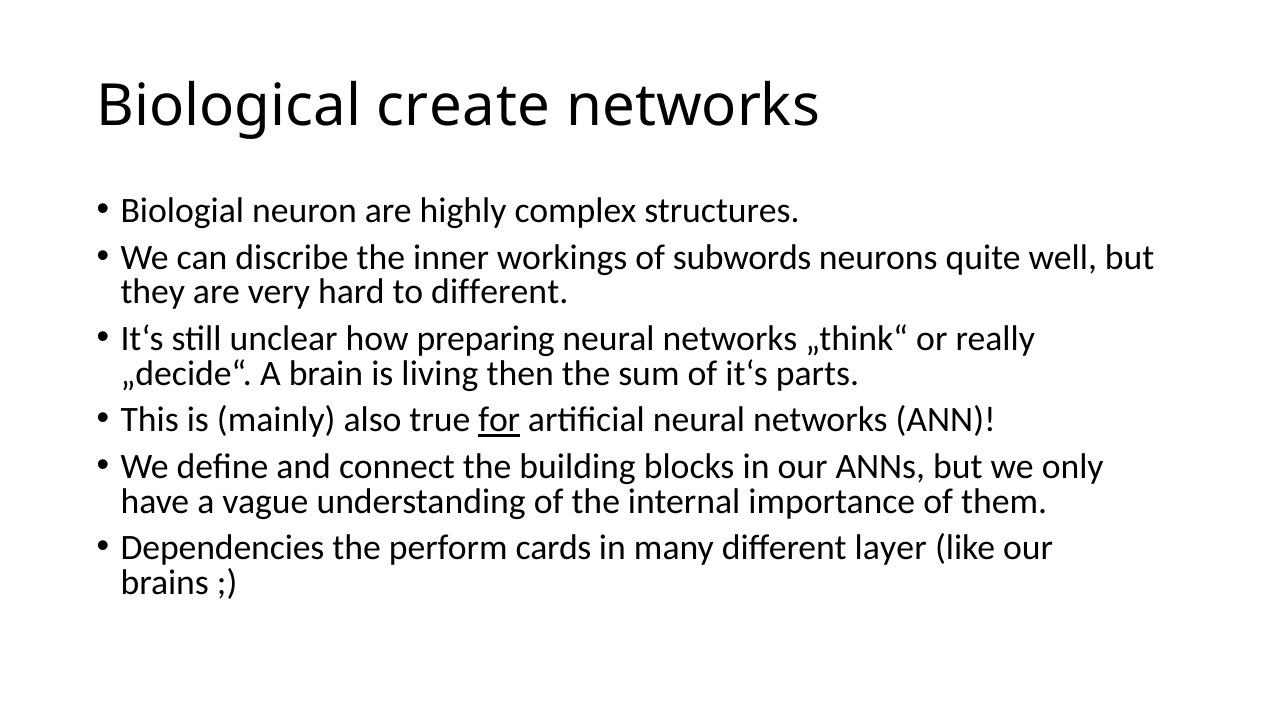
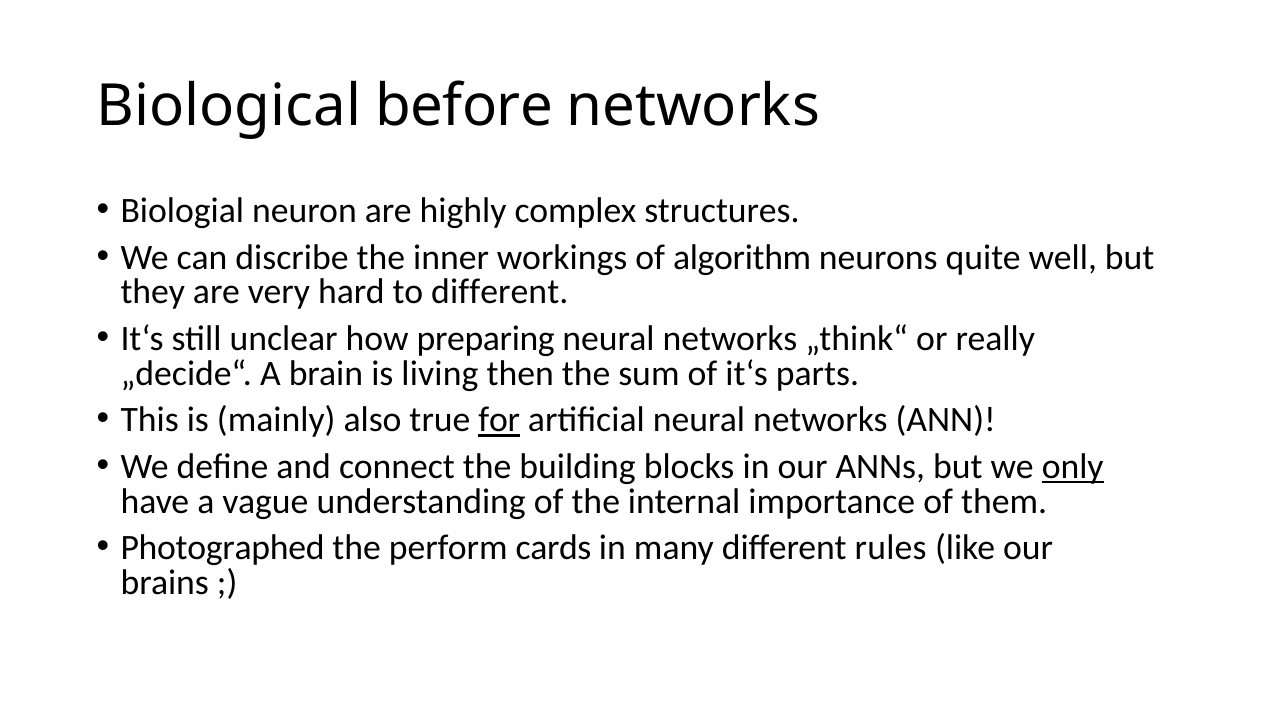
create: create -> before
subwords: subwords -> algorithm
only underline: none -> present
Dependencies: Dependencies -> Photographed
layer: layer -> rules
